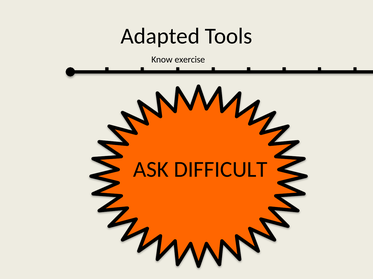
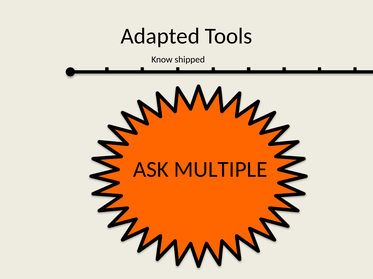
exercise: exercise -> shipped
DIFFICULT: DIFFICULT -> MULTIPLE
